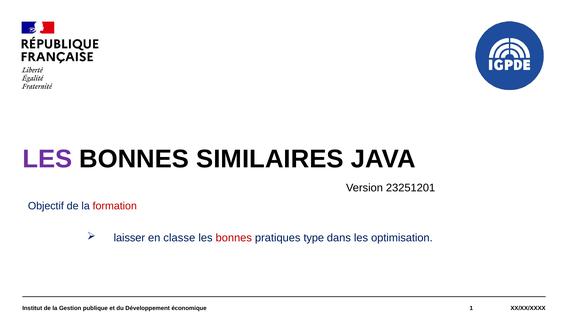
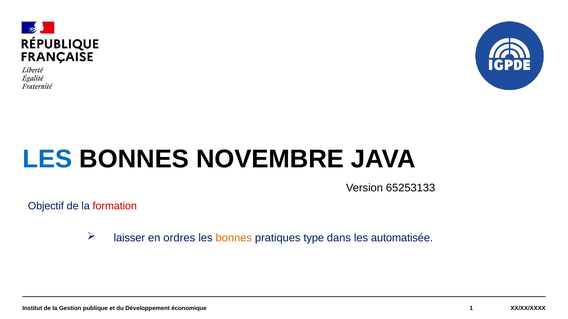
LES at (47, 159) colour: purple -> blue
SIMILAIRES: SIMILAIRES -> NOVEMBRE
23251201: 23251201 -> 65253133
classe: classe -> ordres
bonnes at (234, 238) colour: red -> orange
optimisation: optimisation -> automatisée
